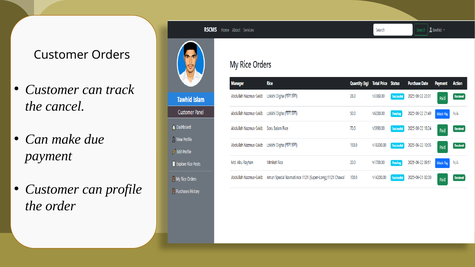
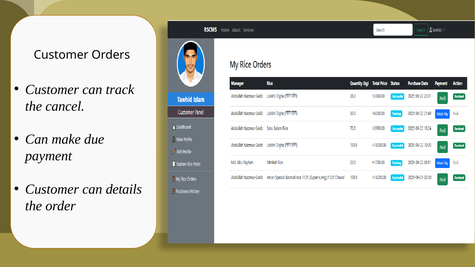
profile: profile -> details
